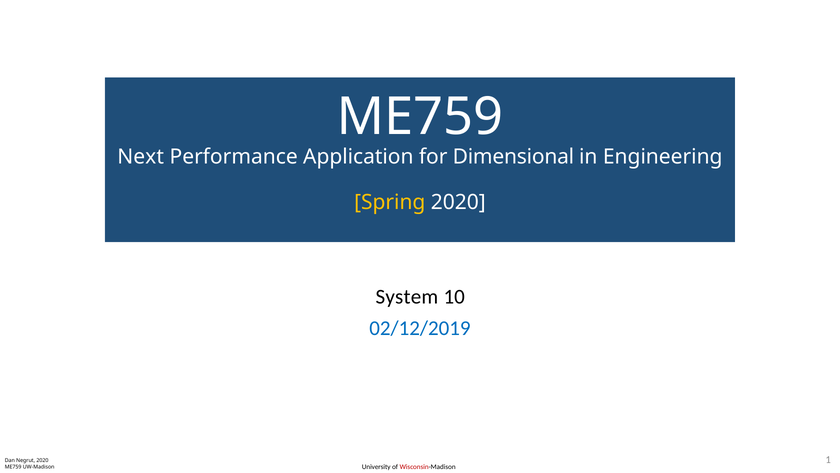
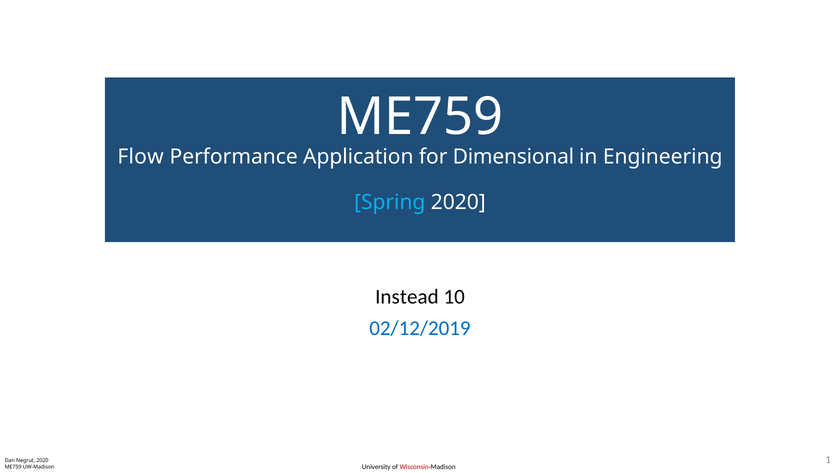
Next: Next -> Flow
Spring colour: yellow -> light blue
System: System -> Instead
